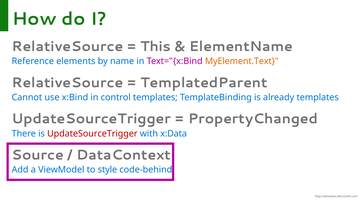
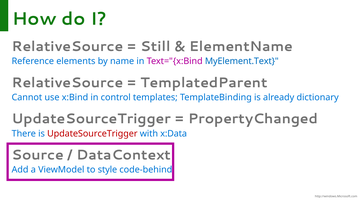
This: This -> Still
MyElement.Text colour: orange -> blue
already templates: templates -> dictionary
